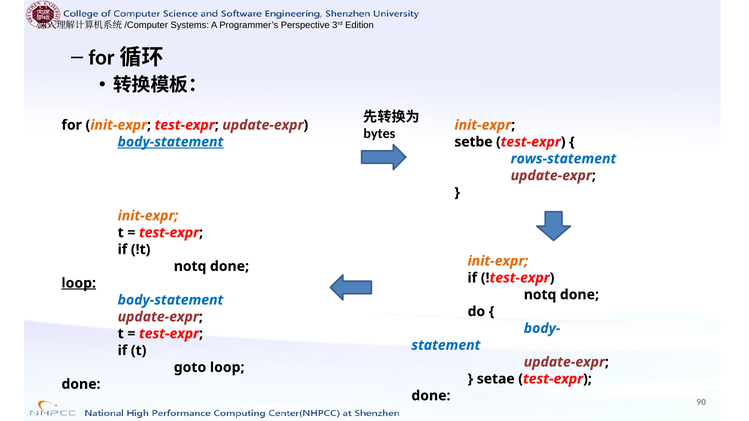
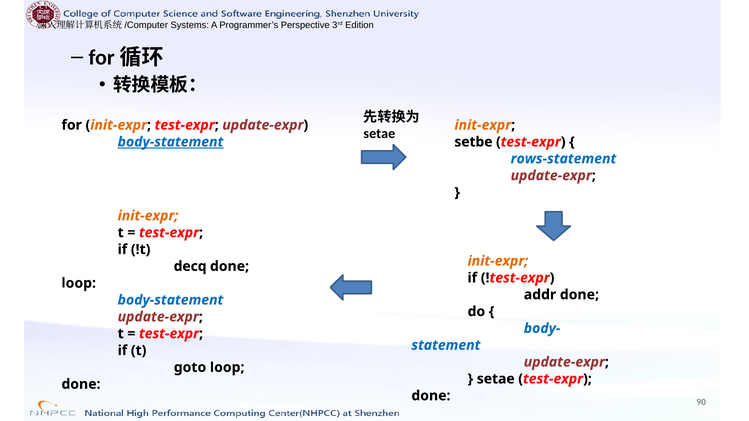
bytes at (379, 134): bytes -> setae
notq at (190, 266): notq -> decq
loop at (79, 283) underline: present -> none
notq at (540, 295): notq -> addr
